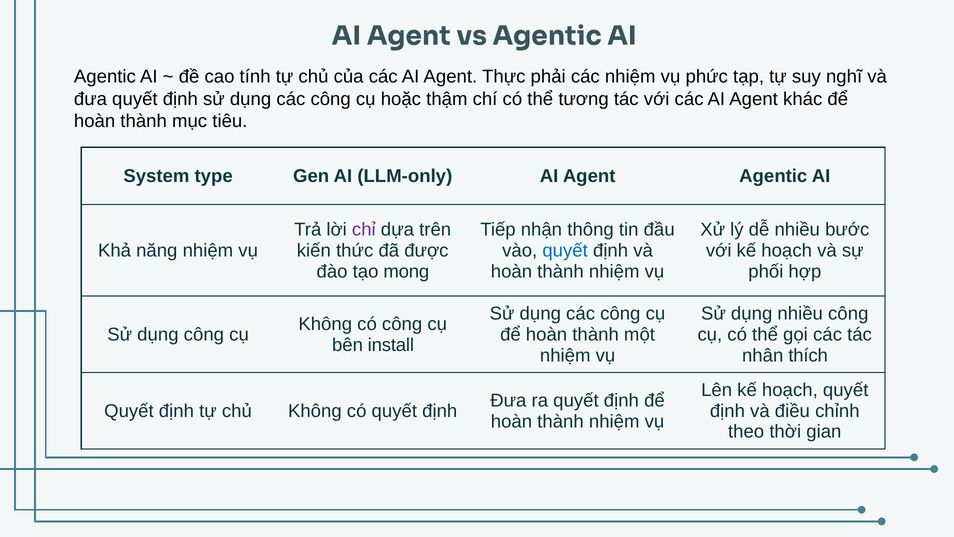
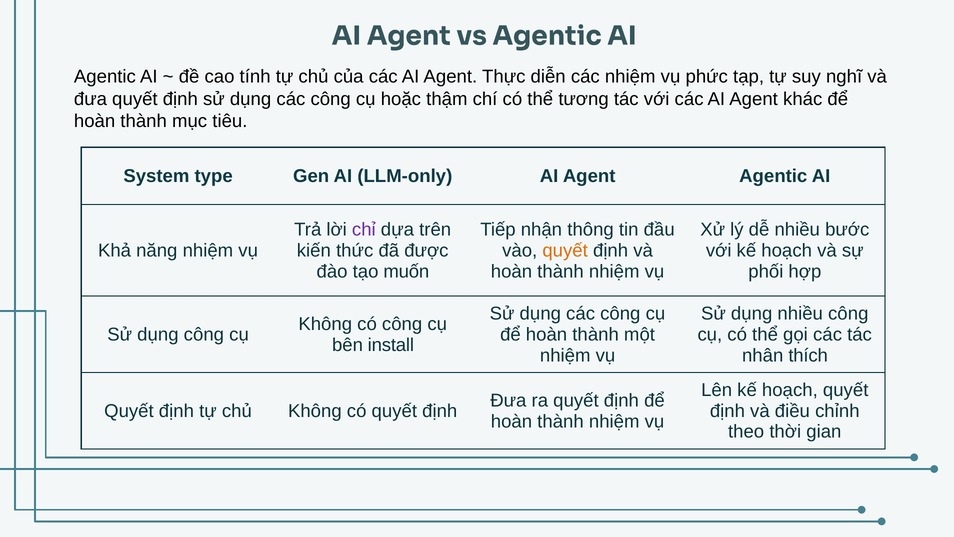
phải: phải -> diễn
quyết at (565, 250) colour: blue -> orange
mong: mong -> muốn
